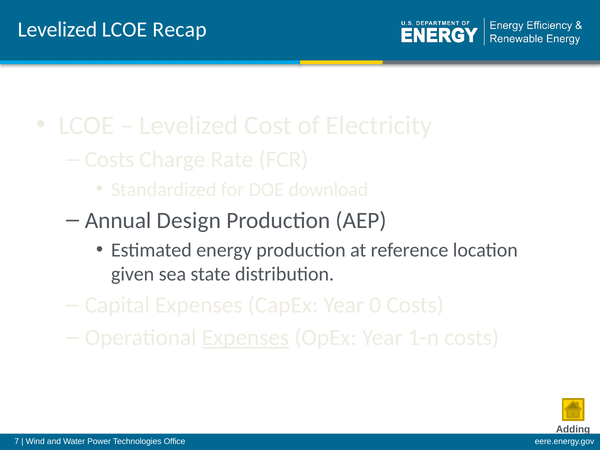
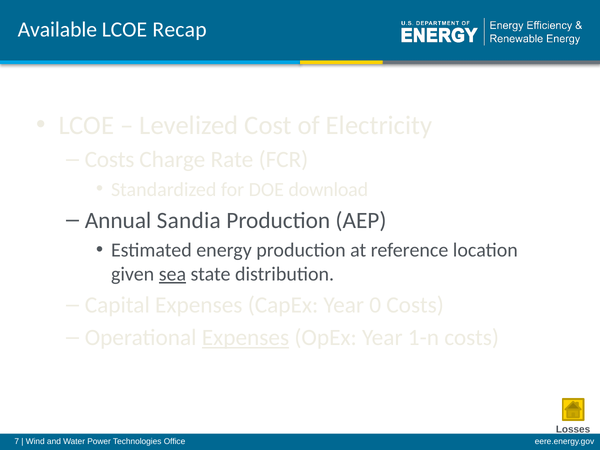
Levelized at (57, 30): Levelized -> Available
Design: Design -> Sandia
sea underline: none -> present
Adding: Adding -> Losses
